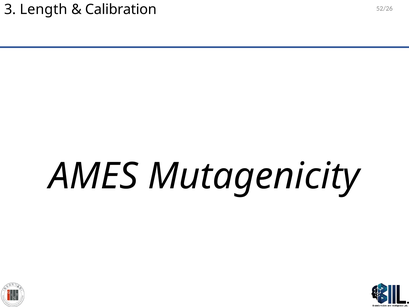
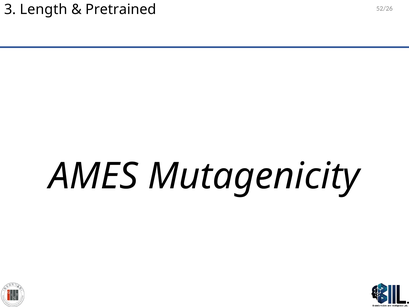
Calibration: Calibration -> Pretrained
